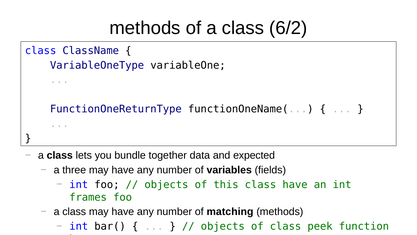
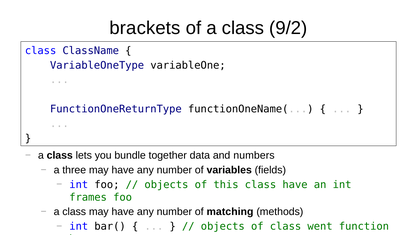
methods at (145, 28): methods -> brackets
6/2: 6/2 -> 9/2
expected: expected -> numbers
peek: peek -> went
